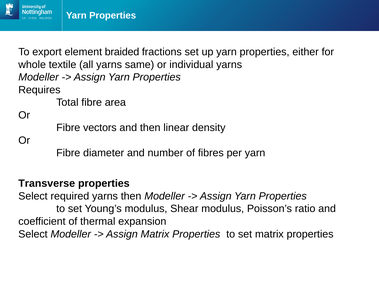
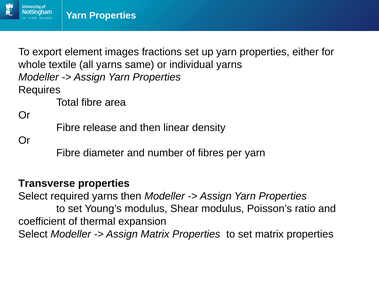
braided: braided -> images
vectors: vectors -> release
